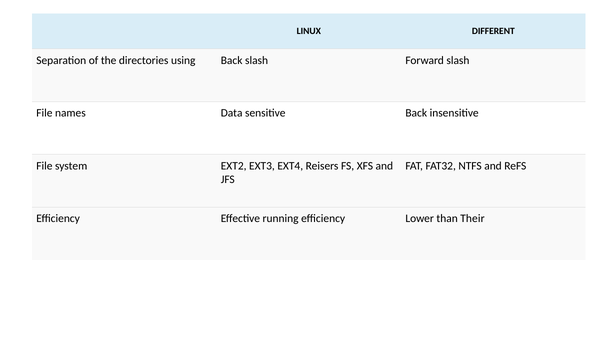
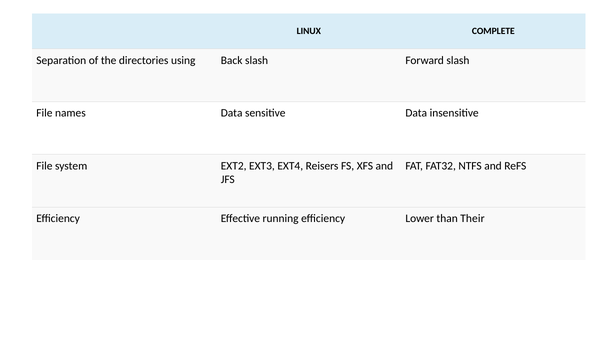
DIFFERENT: DIFFERENT -> COMPLETE
sensitive Back: Back -> Data
